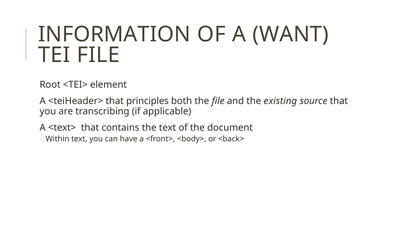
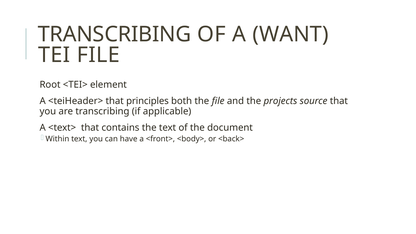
INFORMATION at (114, 34): INFORMATION -> TRANSCRIBING
existing: existing -> projects
